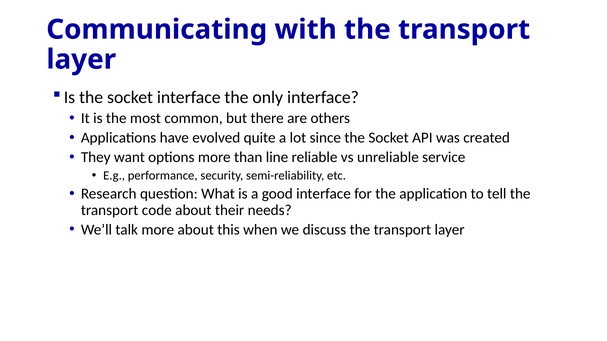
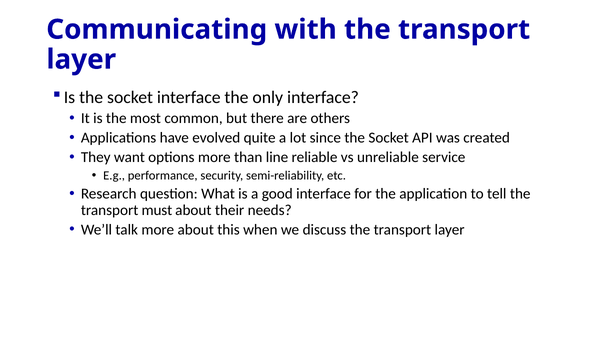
code: code -> must
